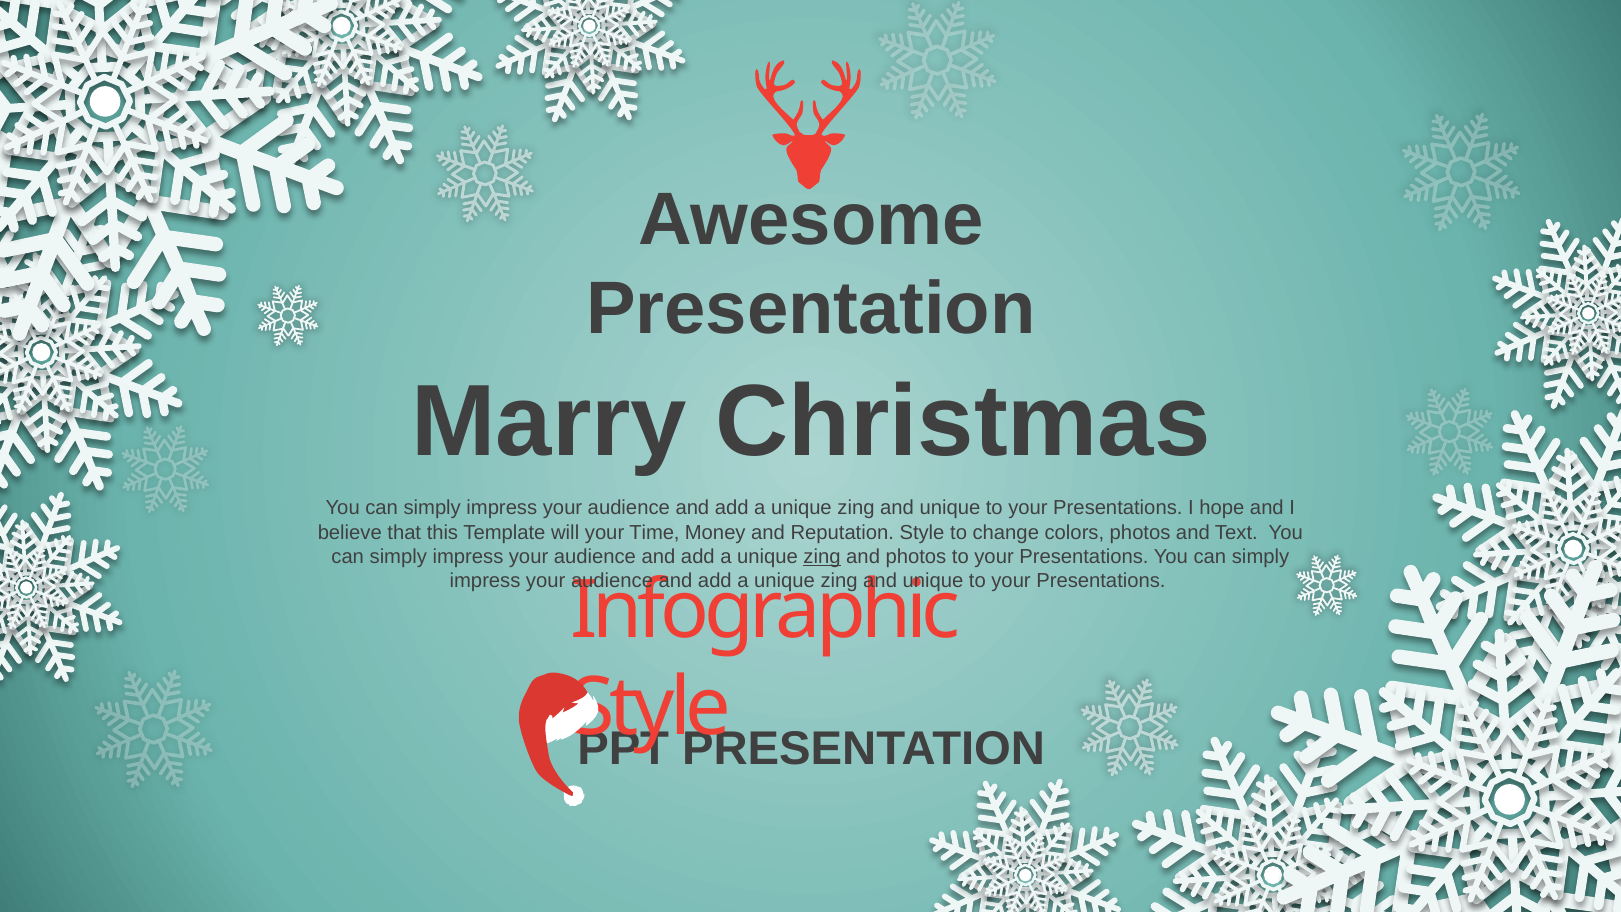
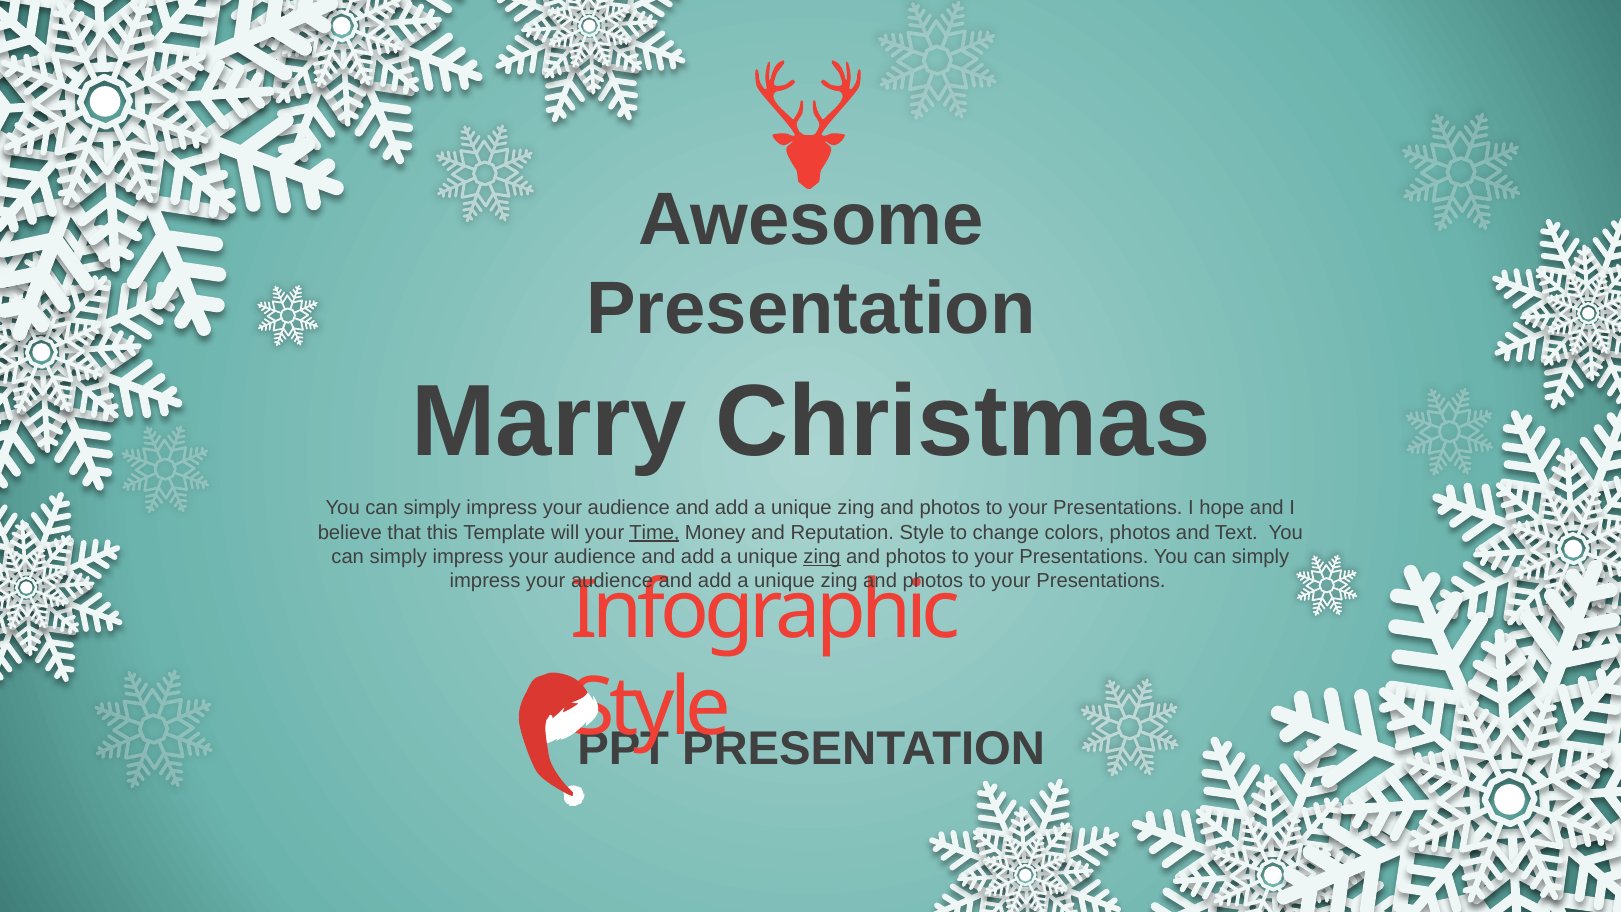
unique at (950, 508): unique -> photos
Time underline: none -> present
unique at (933, 581): unique -> photos
